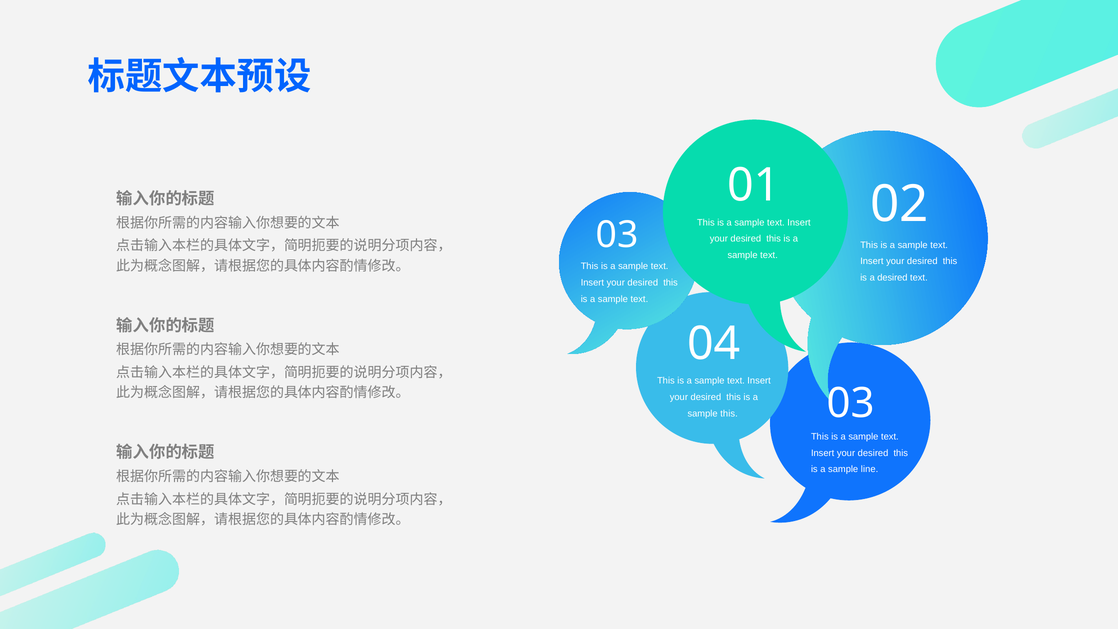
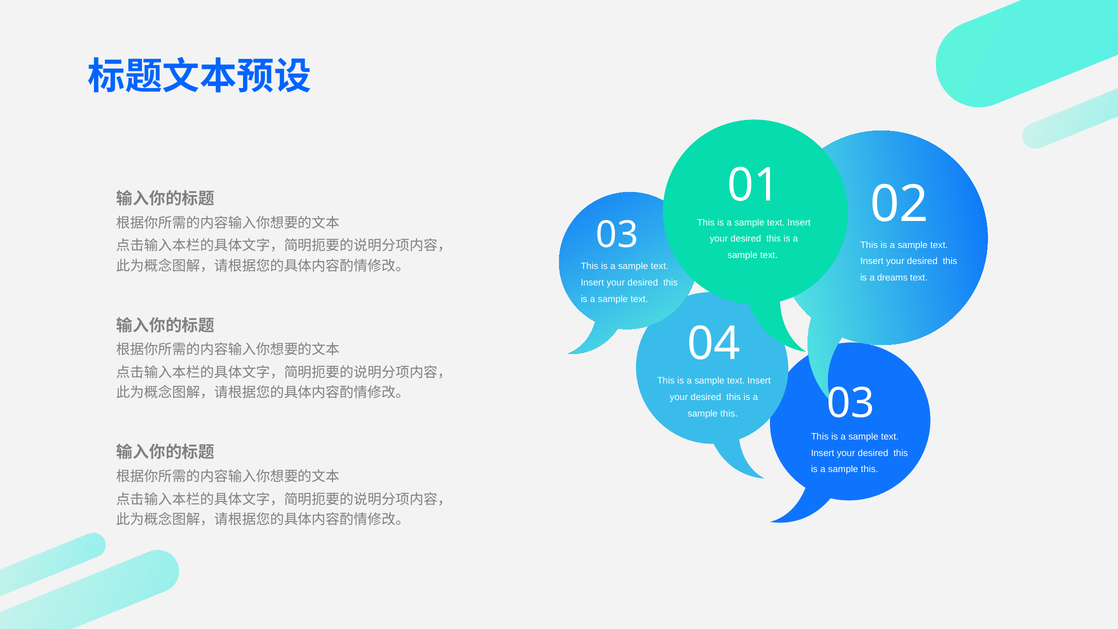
a desired: desired -> dreams
line at (870, 469): line -> this
